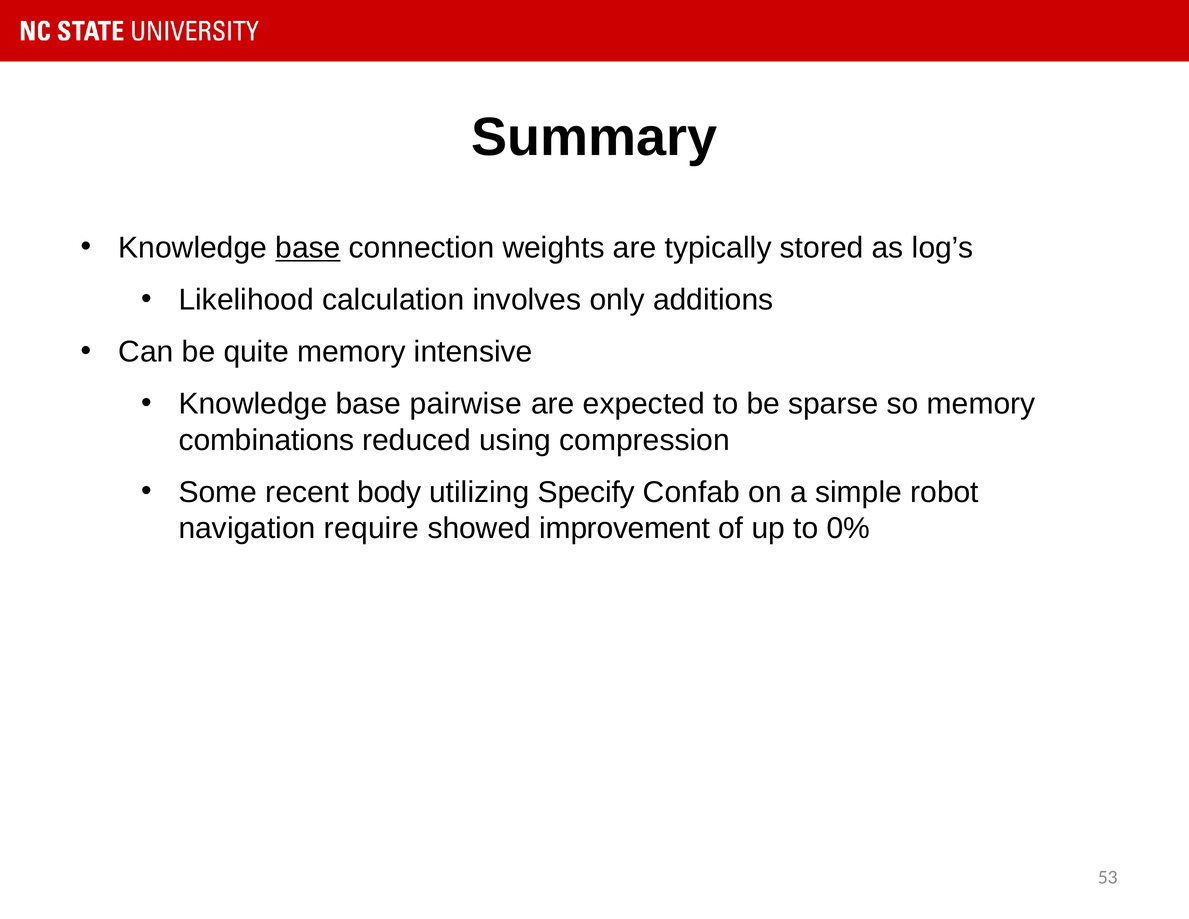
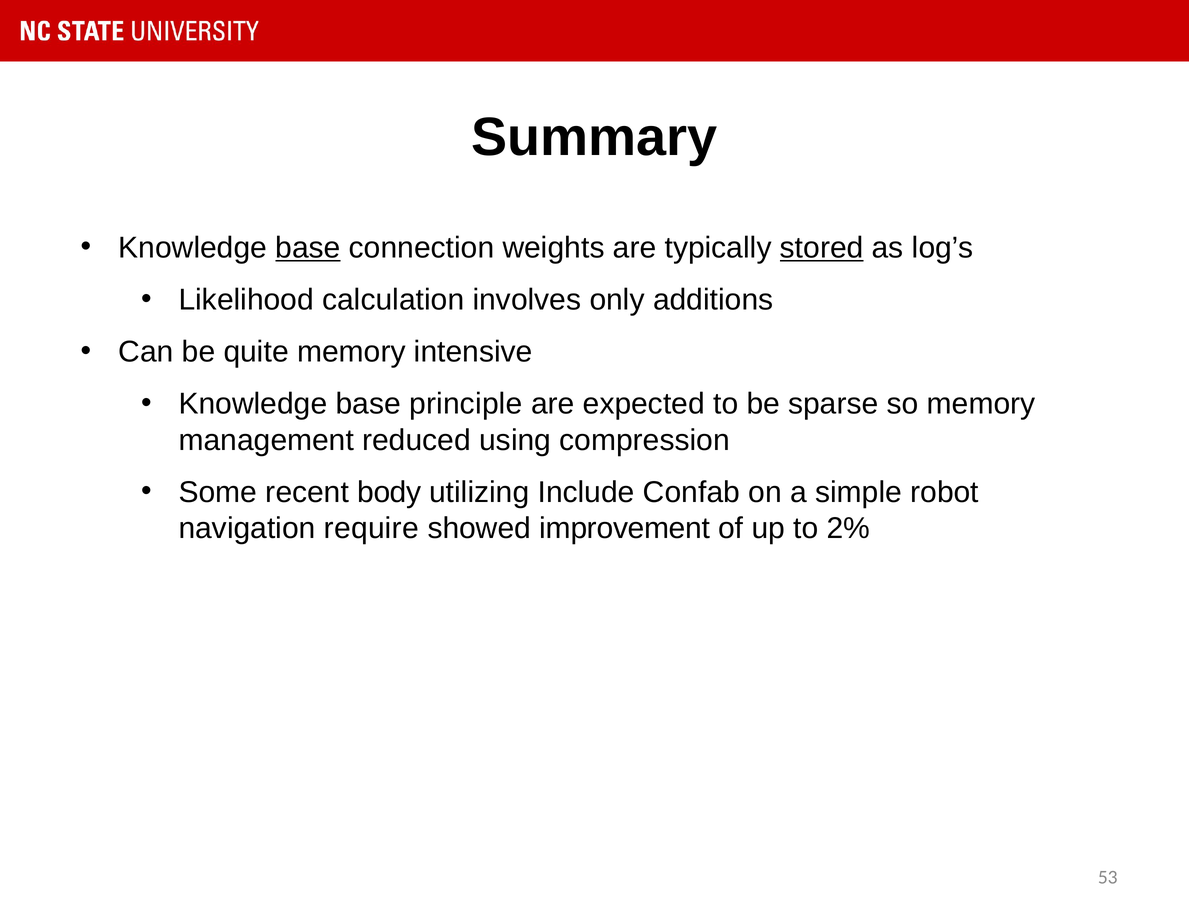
stored underline: none -> present
pairwise: pairwise -> principle
combinations: combinations -> management
Specify: Specify -> Include
0%: 0% -> 2%
